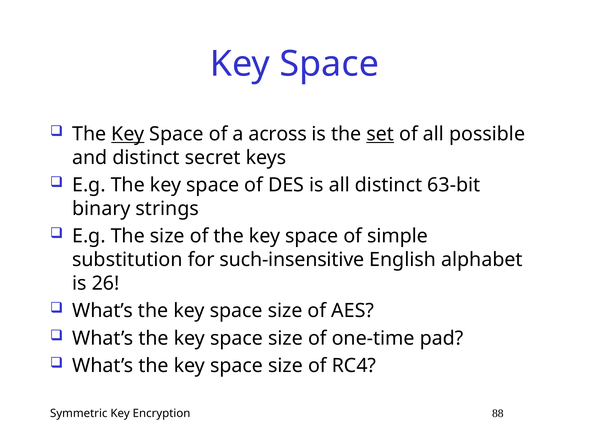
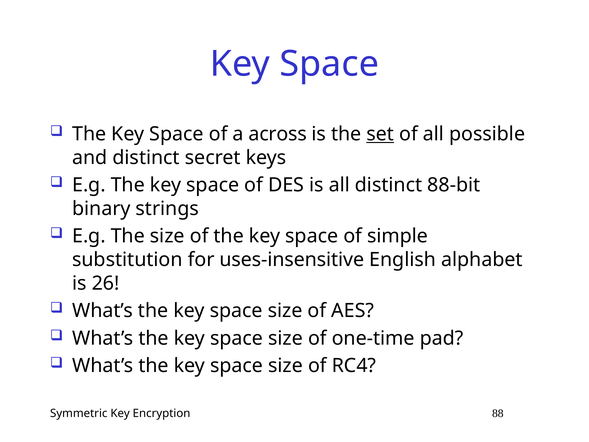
Key at (128, 134) underline: present -> none
63-bit: 63-bit -> 88-bit
such-insensitive: such-insensitive -> uses-insensitive
